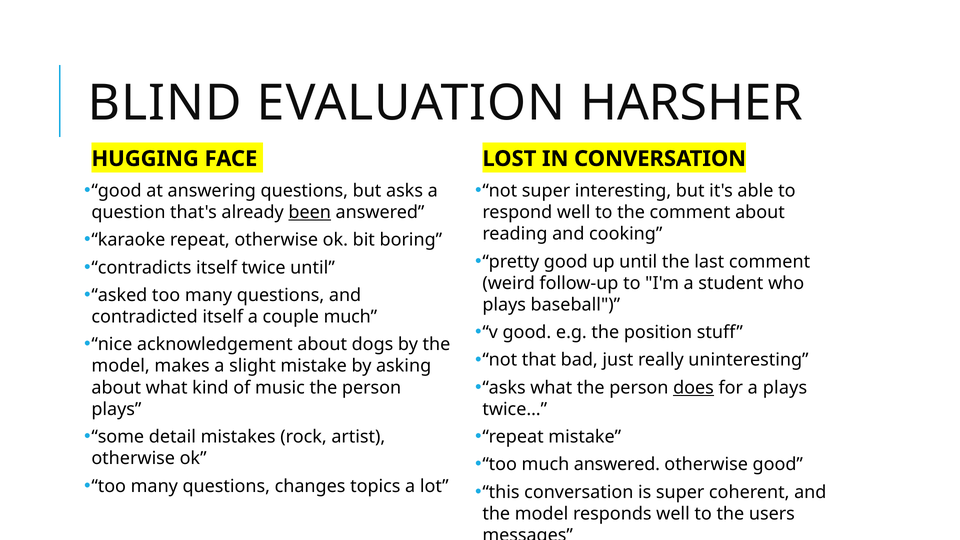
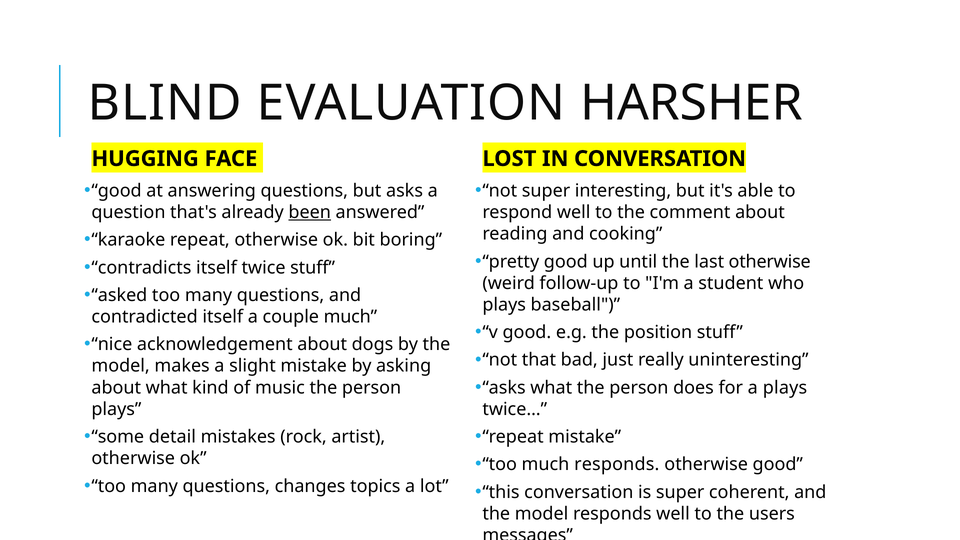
last comment: comment -> otherwise
twice until: until -> stuff
does underline: present -> none
much answered: answered -> responds
